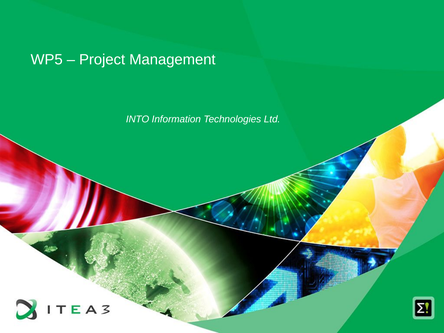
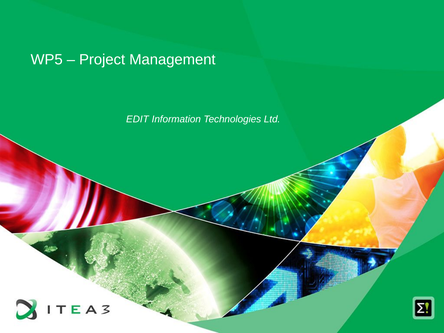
INTO: INTO -> EDIT
